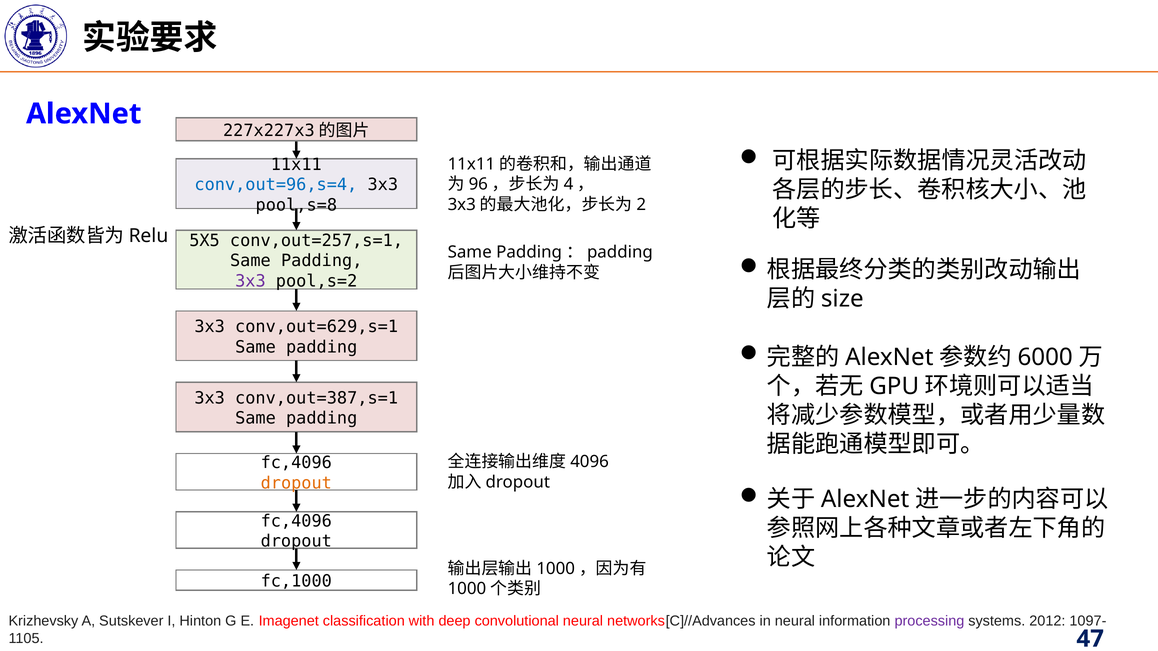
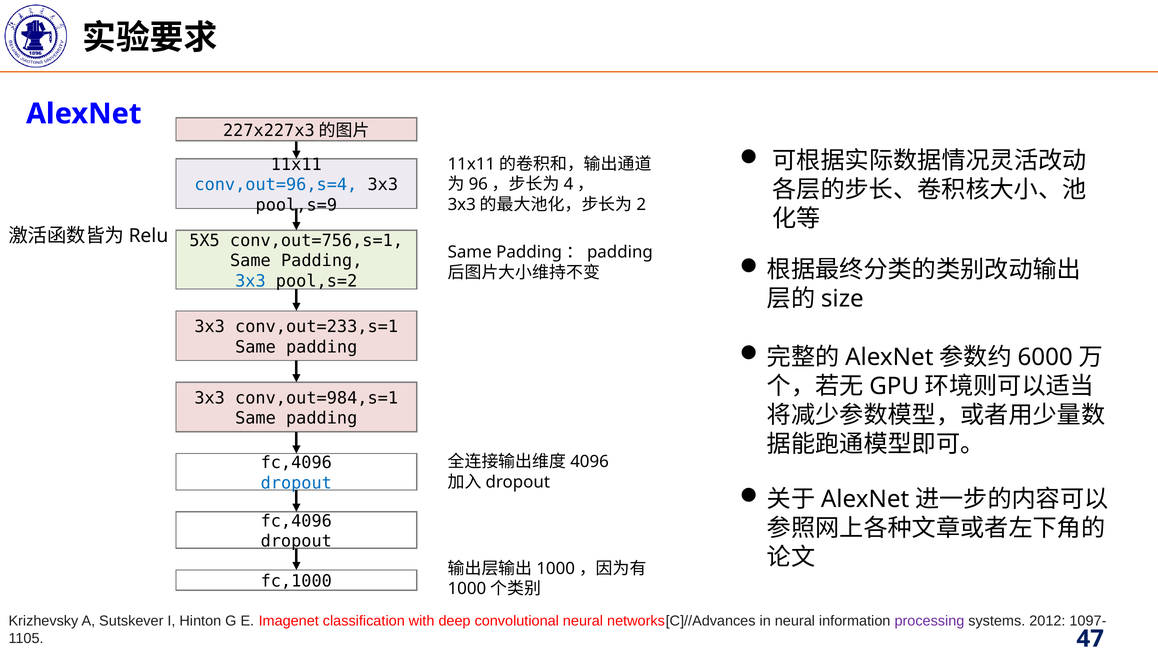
pool,s=8: pool,s=8 -> pool,s=9
conv,out=257,s=1: conv,out=257,s=1 -> conv,out=756,s=1
3x3 at (250, 281) colour: purple -> blue
conv,out=629,s=1: conv,out=629,s=1 -> conv,out=233,s=1
conv,out=387,s=1: conv,out=387,s=1 -> conv,out=984,s=1
dropout at (296, 483) colour: orange -> blue
